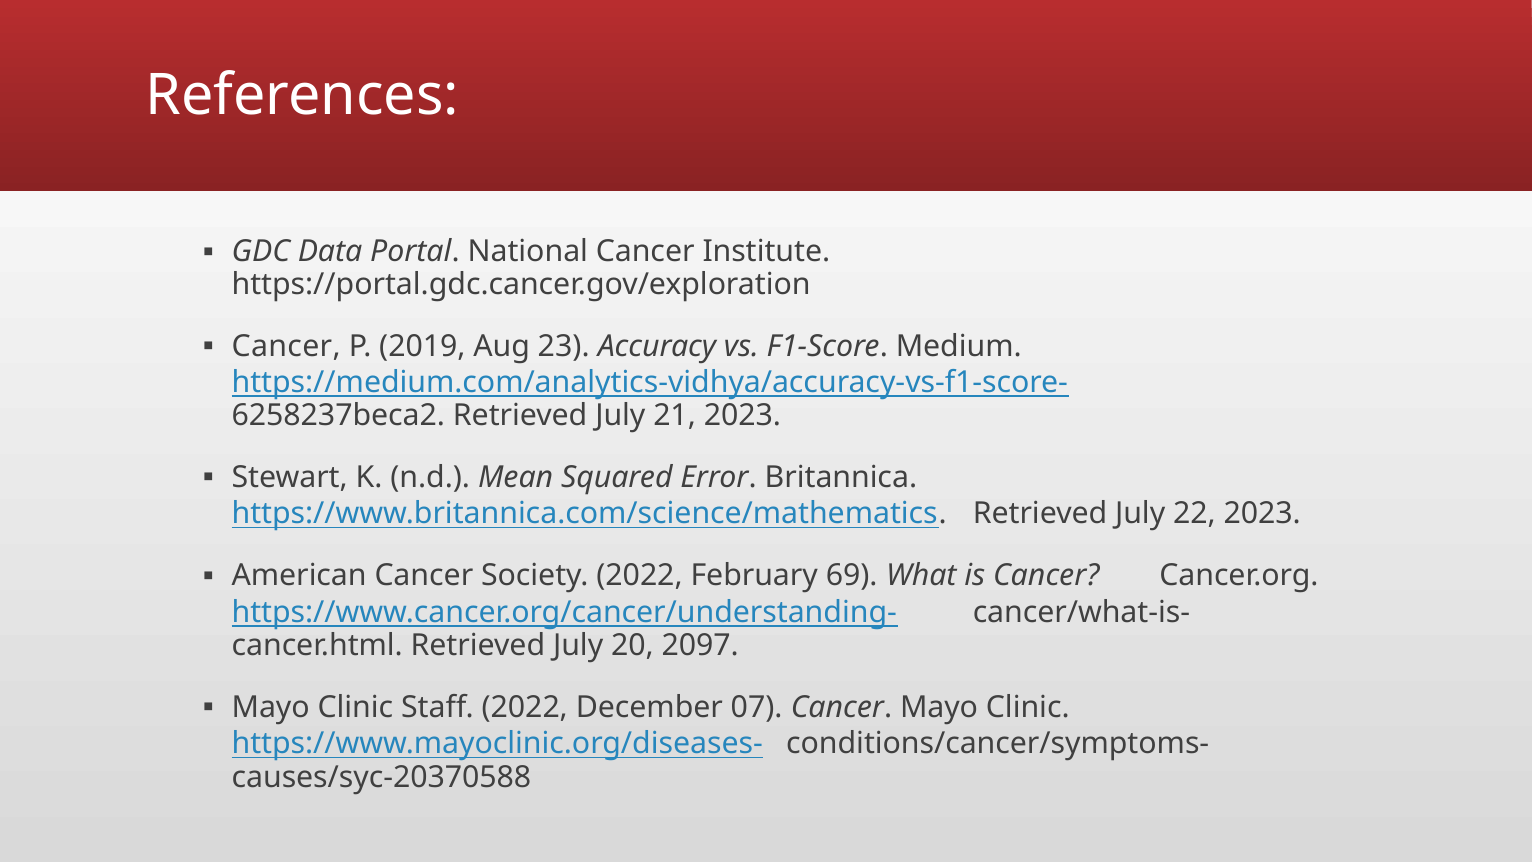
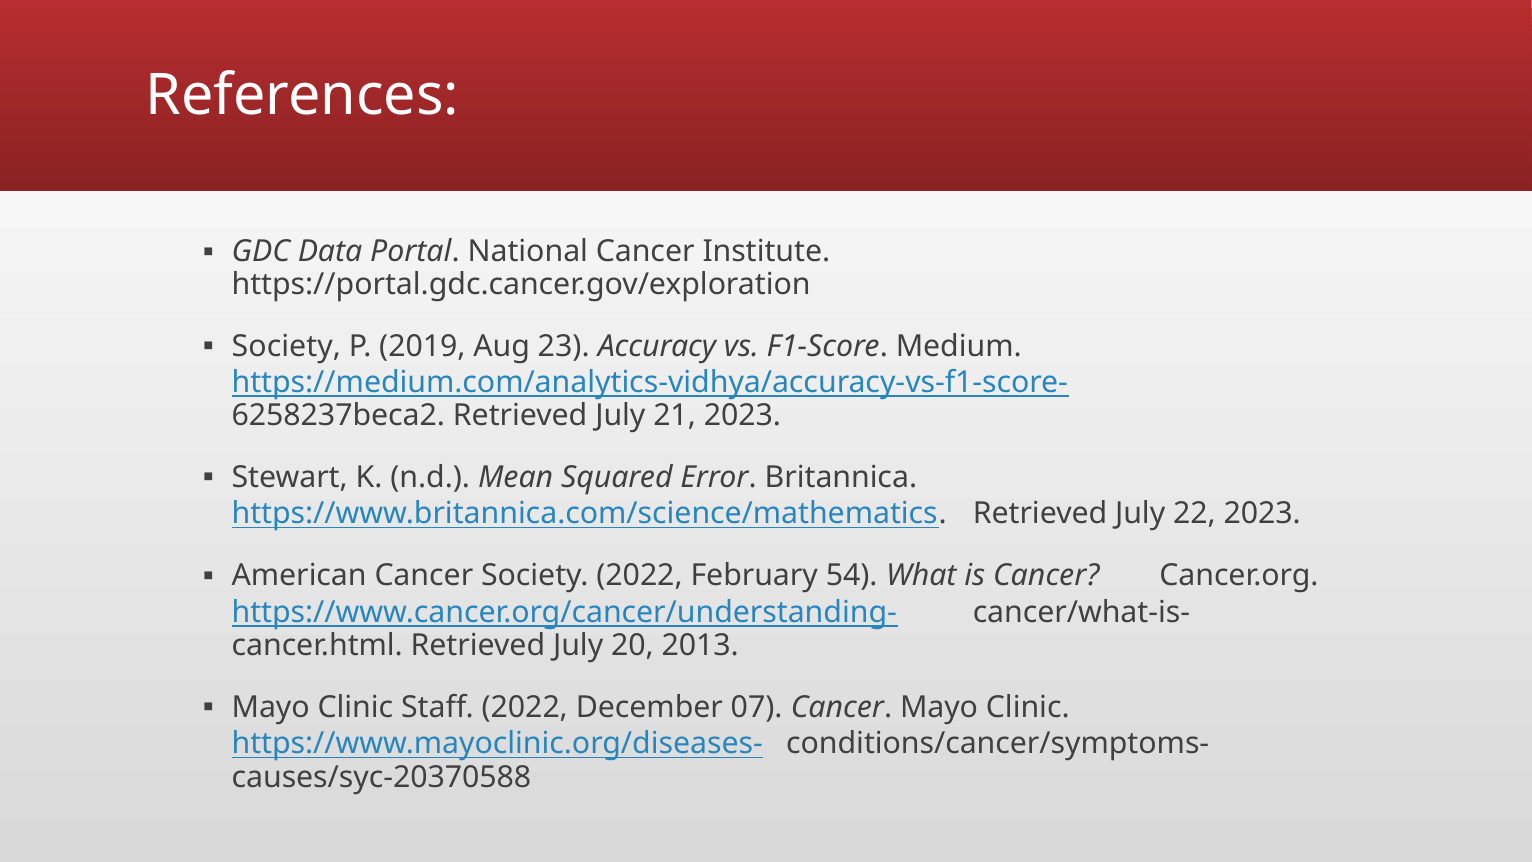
Cancer at (286, 346): Cancer -> Society
69: 69 -> 54
2097: 2097 -> 2013
